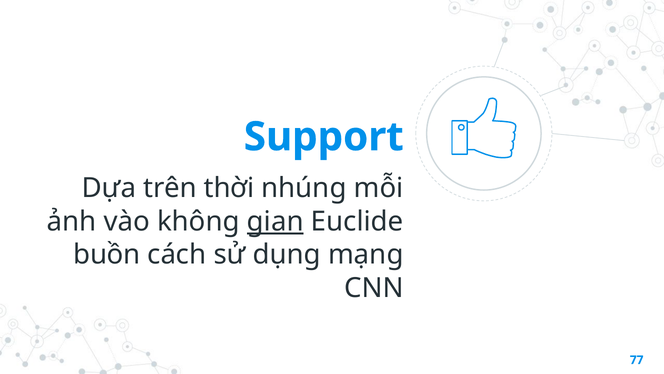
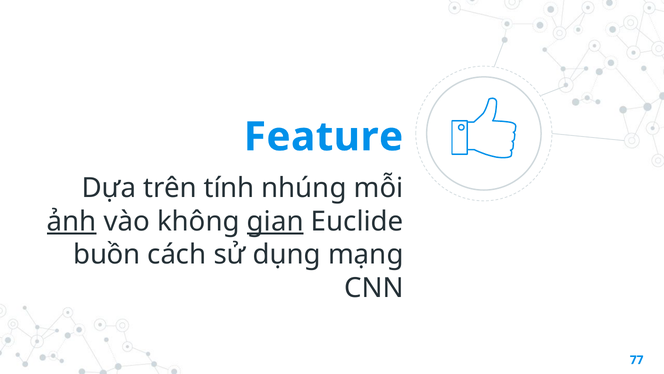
Support: Support -> Feature
thời: thời -> tính
ảnh underline: none -> present
